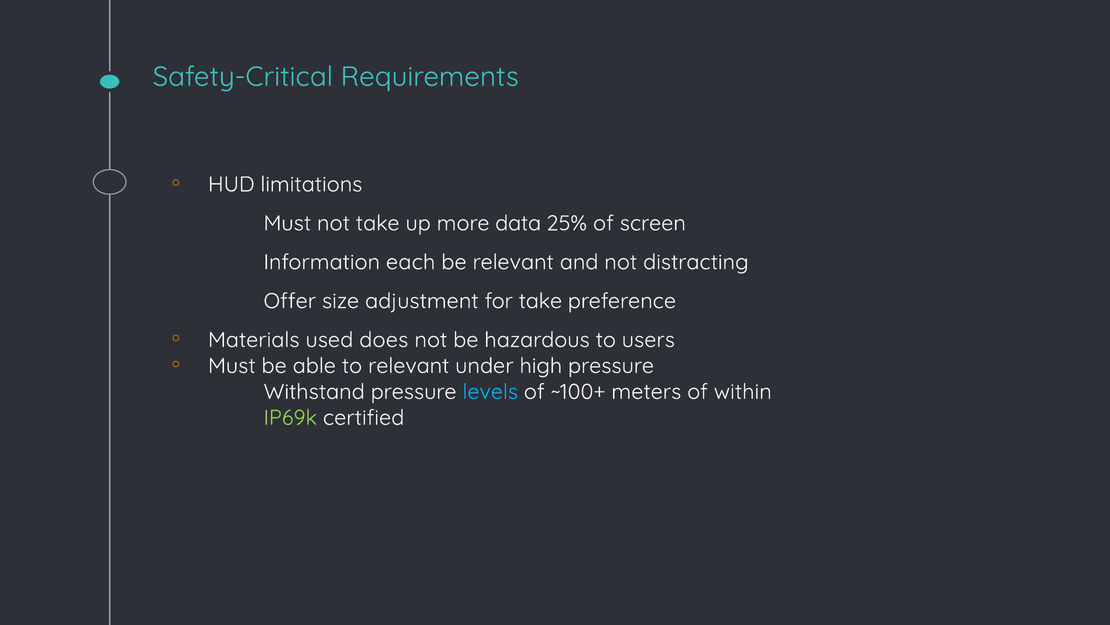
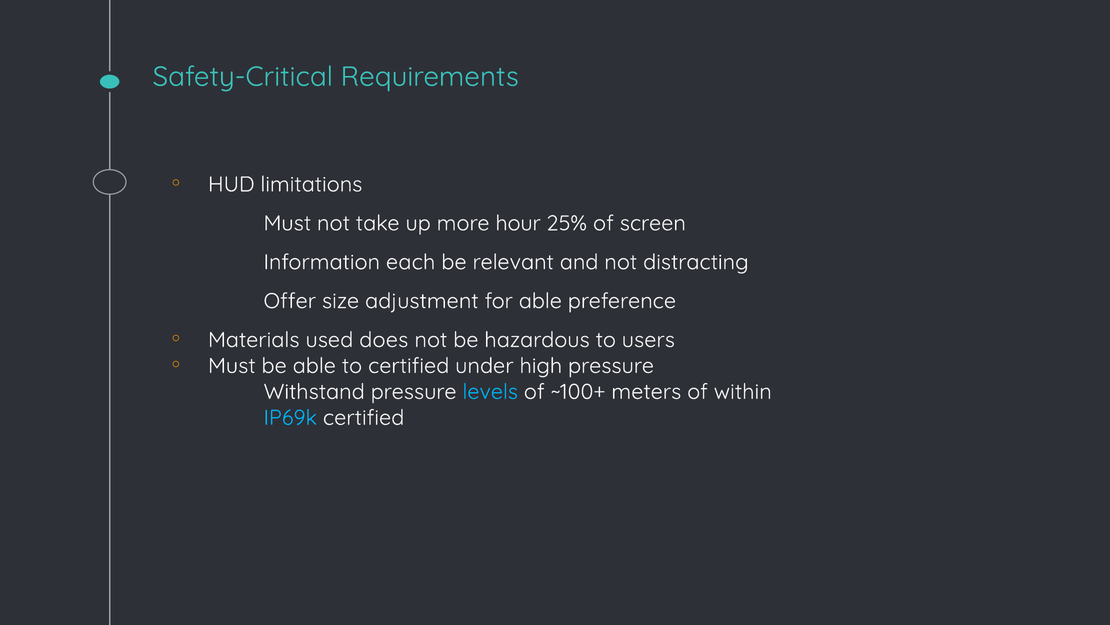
data: data -> hour
for take: take -> able
to relevant: relevant -> certified
IP69k colour: light green -> light blue
